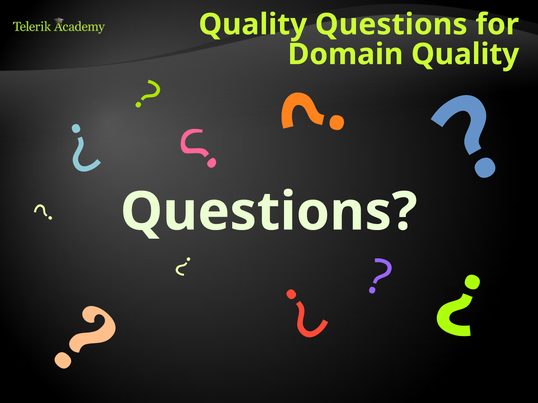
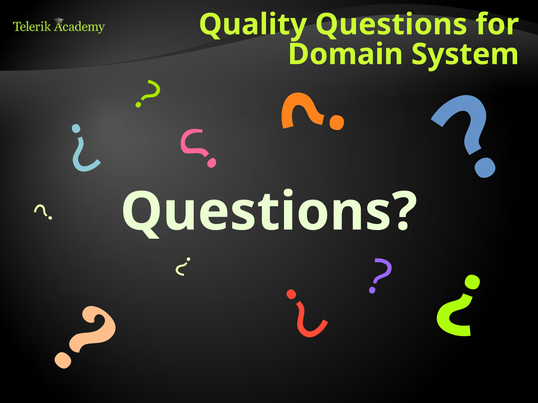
Domain Quality: Quality -> System
